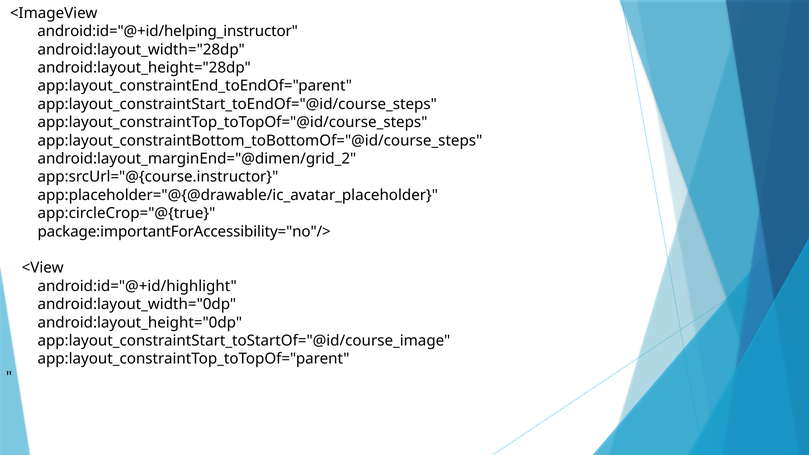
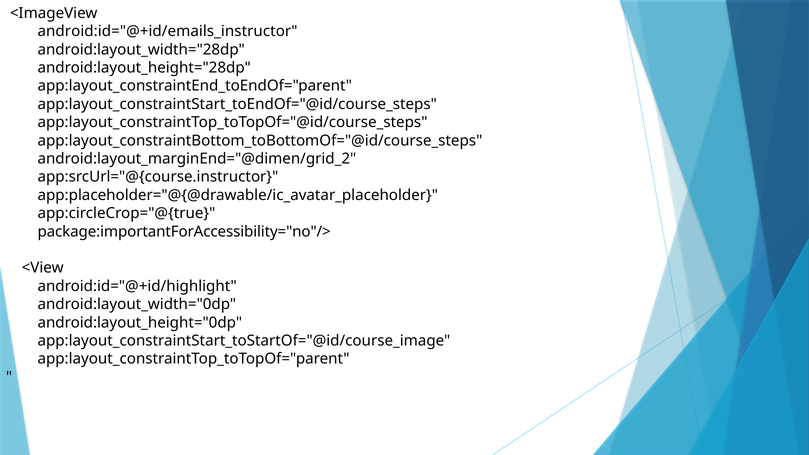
android:id="@+id/helping_instructor: android:id="@+id/helping_instructor -> android:id="@+id/emails_instructor
